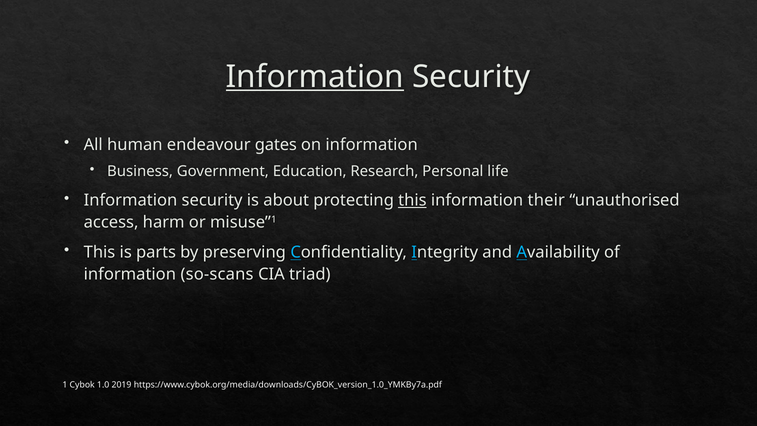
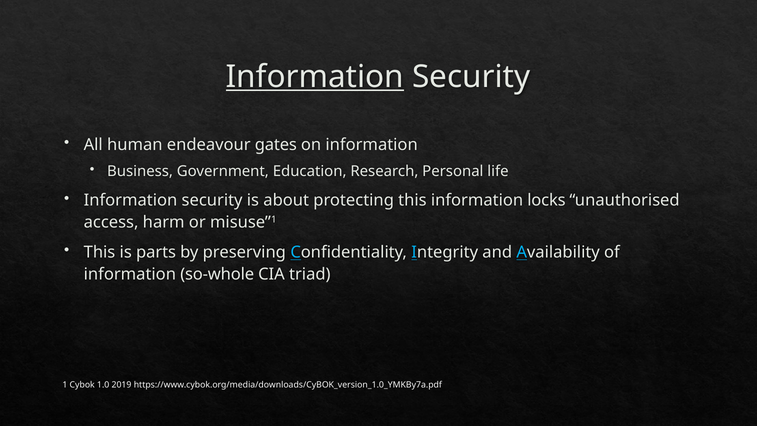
this at (412, 200) underline: present -> none
their: their -> locks
so-scans: so-scans -> so-whole
